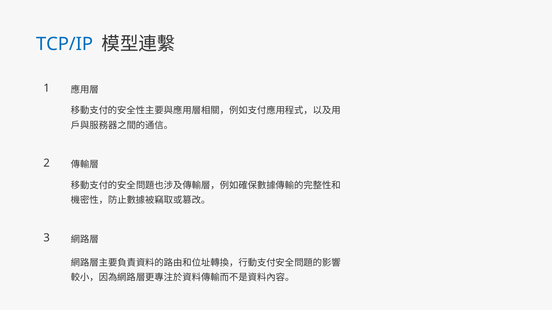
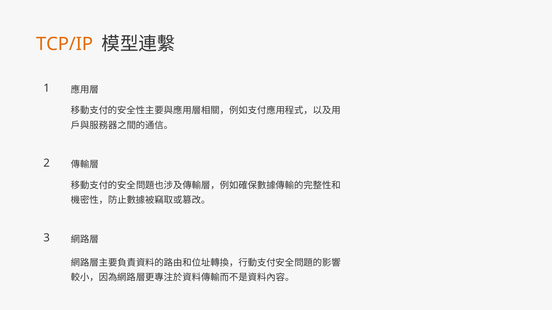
TCP/IP colour: blue -> orange
